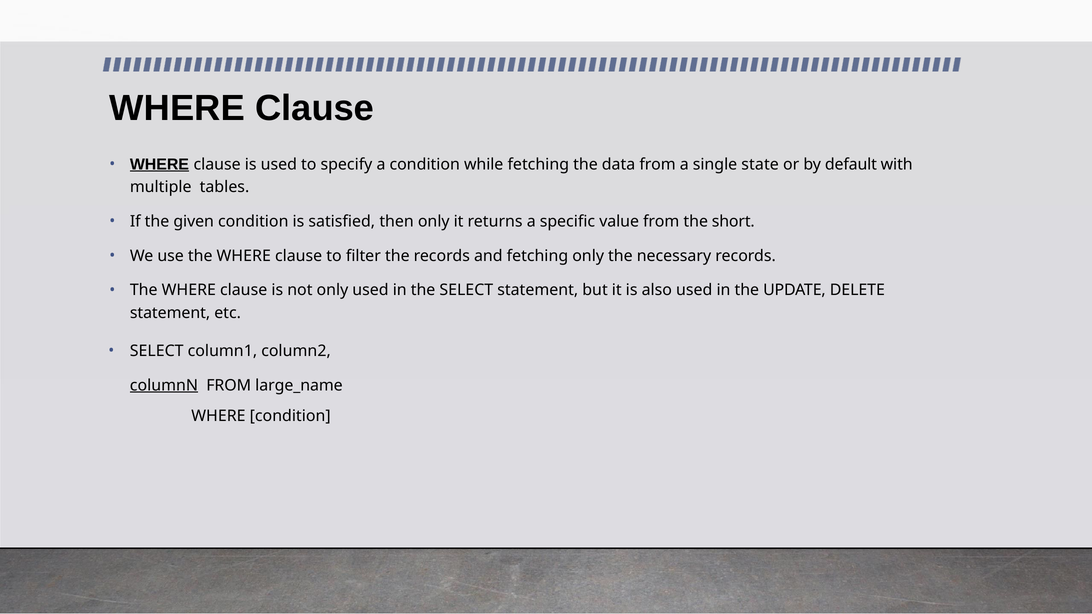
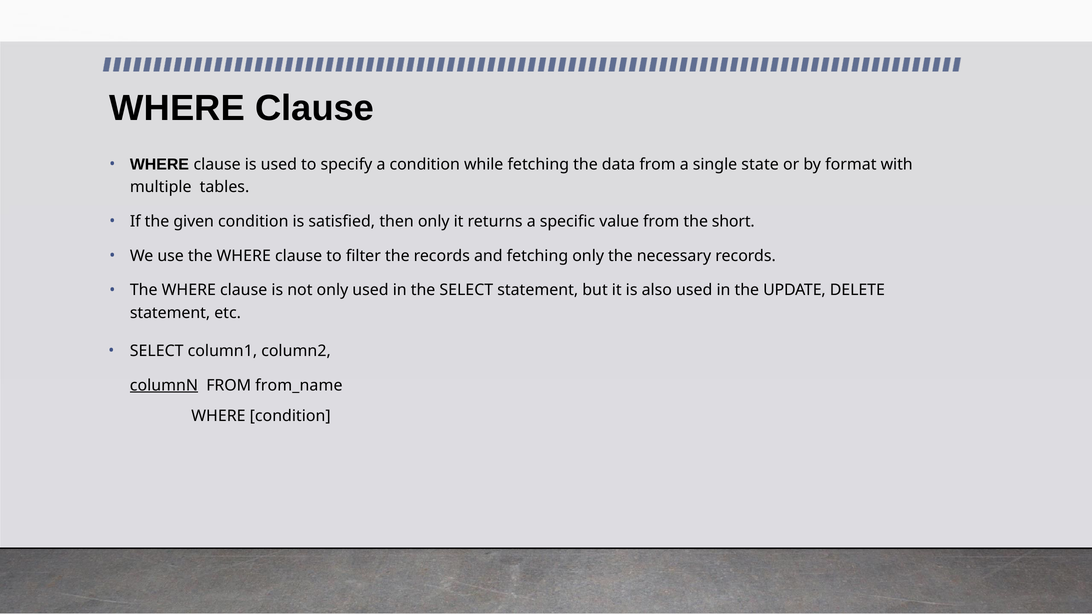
WHERE at (159, 164) underline: present -> none
default: default -> format
large_name: large_name -> from_name
